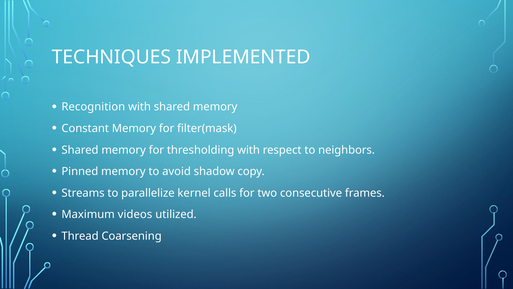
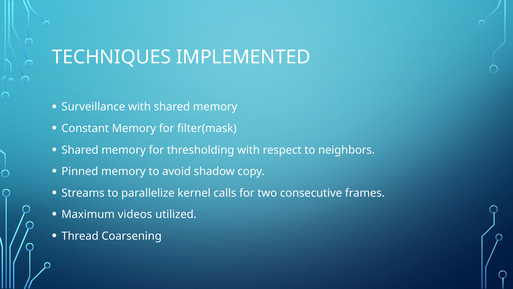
Recognition: Recognition -> Surveillance
